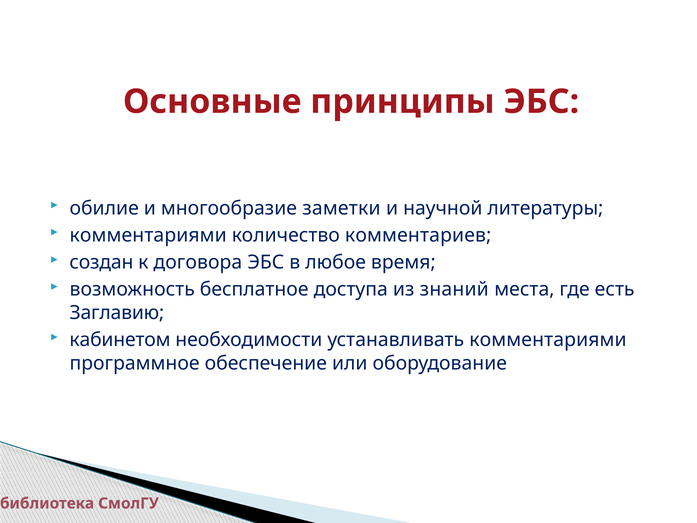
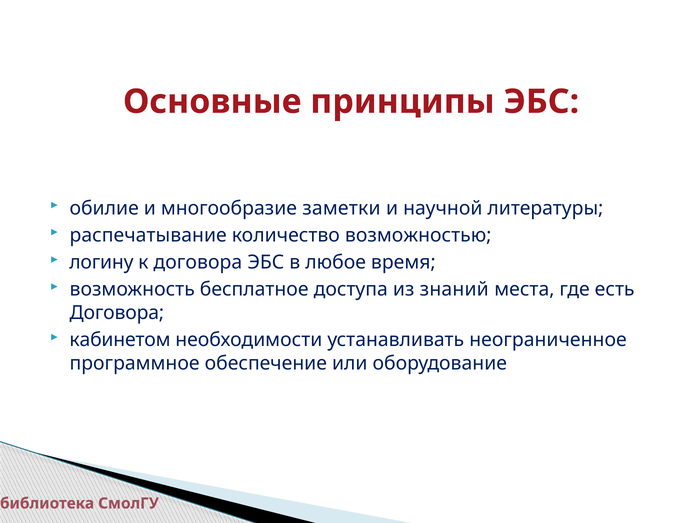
комментариями at (148, 235): комментариями -> распечатывание
комментариев: комментариев -> возможностью
создан: создан -> логину
Заглавию at (117, 313): Заглавию -> Договора
устанавливать комментариями: комментариями -> неограниченное
